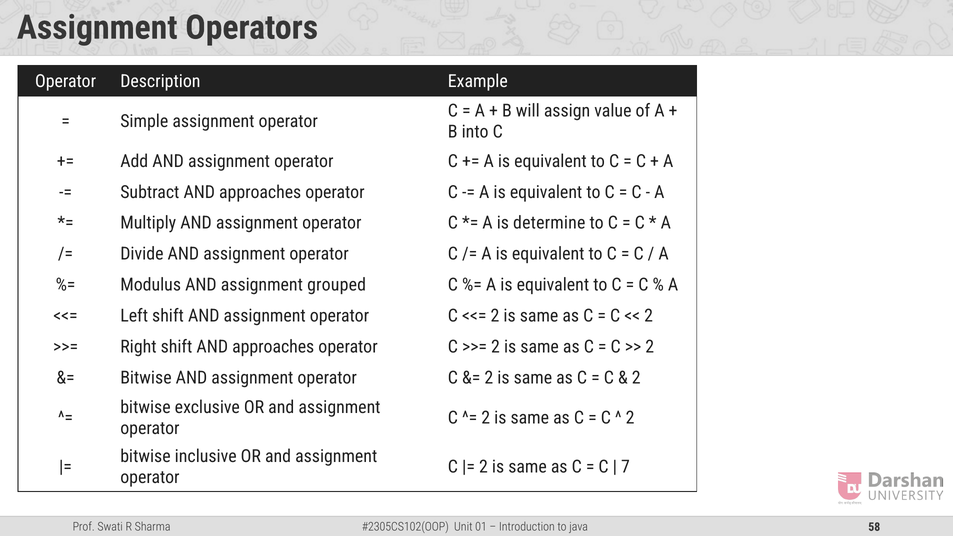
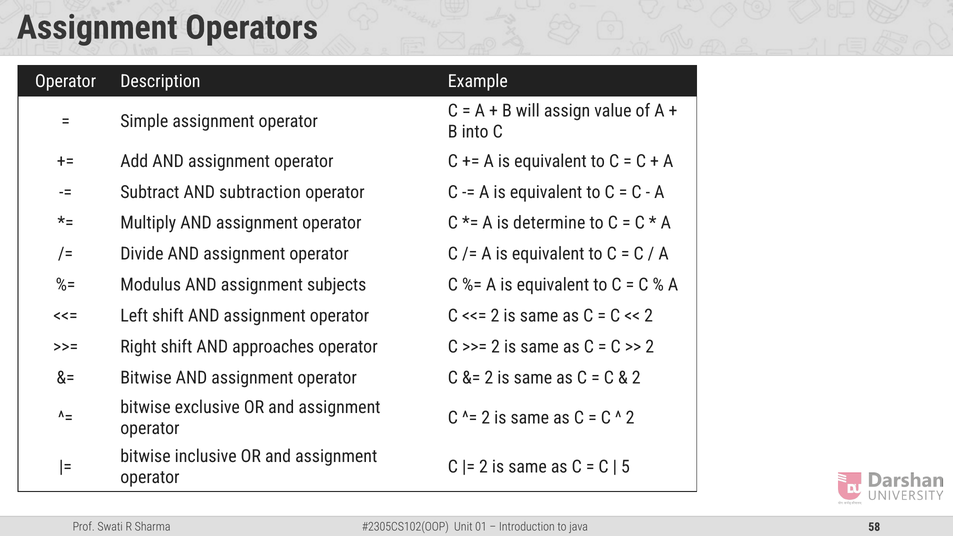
Subtract AND approaches: approaches -> subtraction
grouped: grouped -> subjects
7: 7 -> 5
